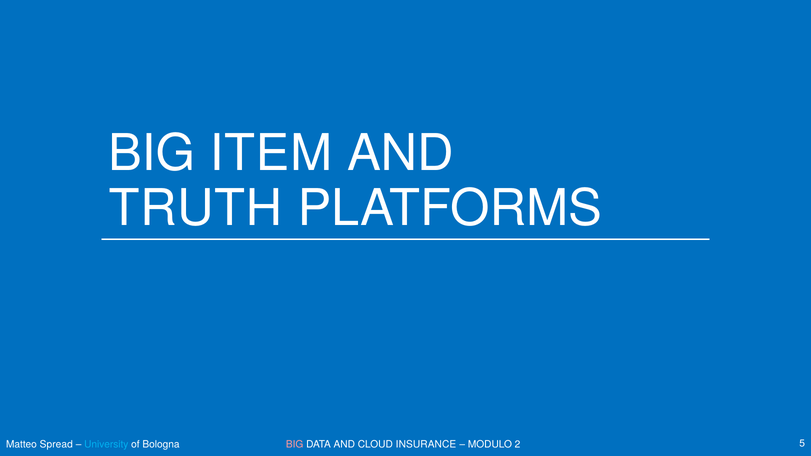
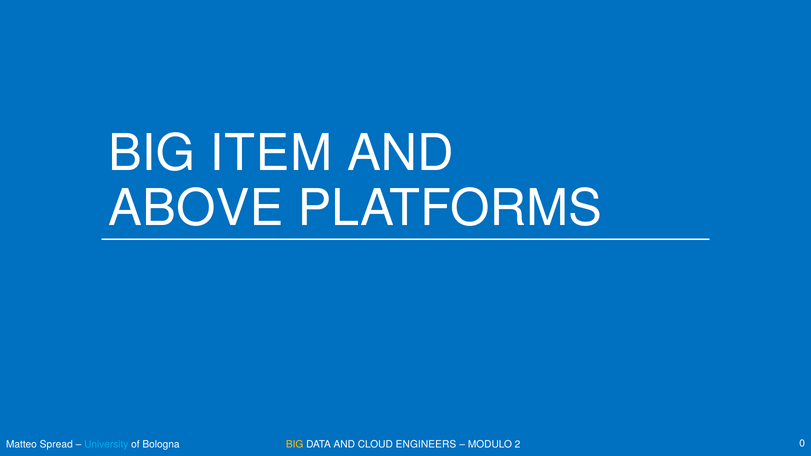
TRUTH: TRUTH -> ABOVE
BIG at (295, 445) colour: pink -> yellow
INSURANCE: INSURANCE -> ENGINEERS
5: 5 -> 0
